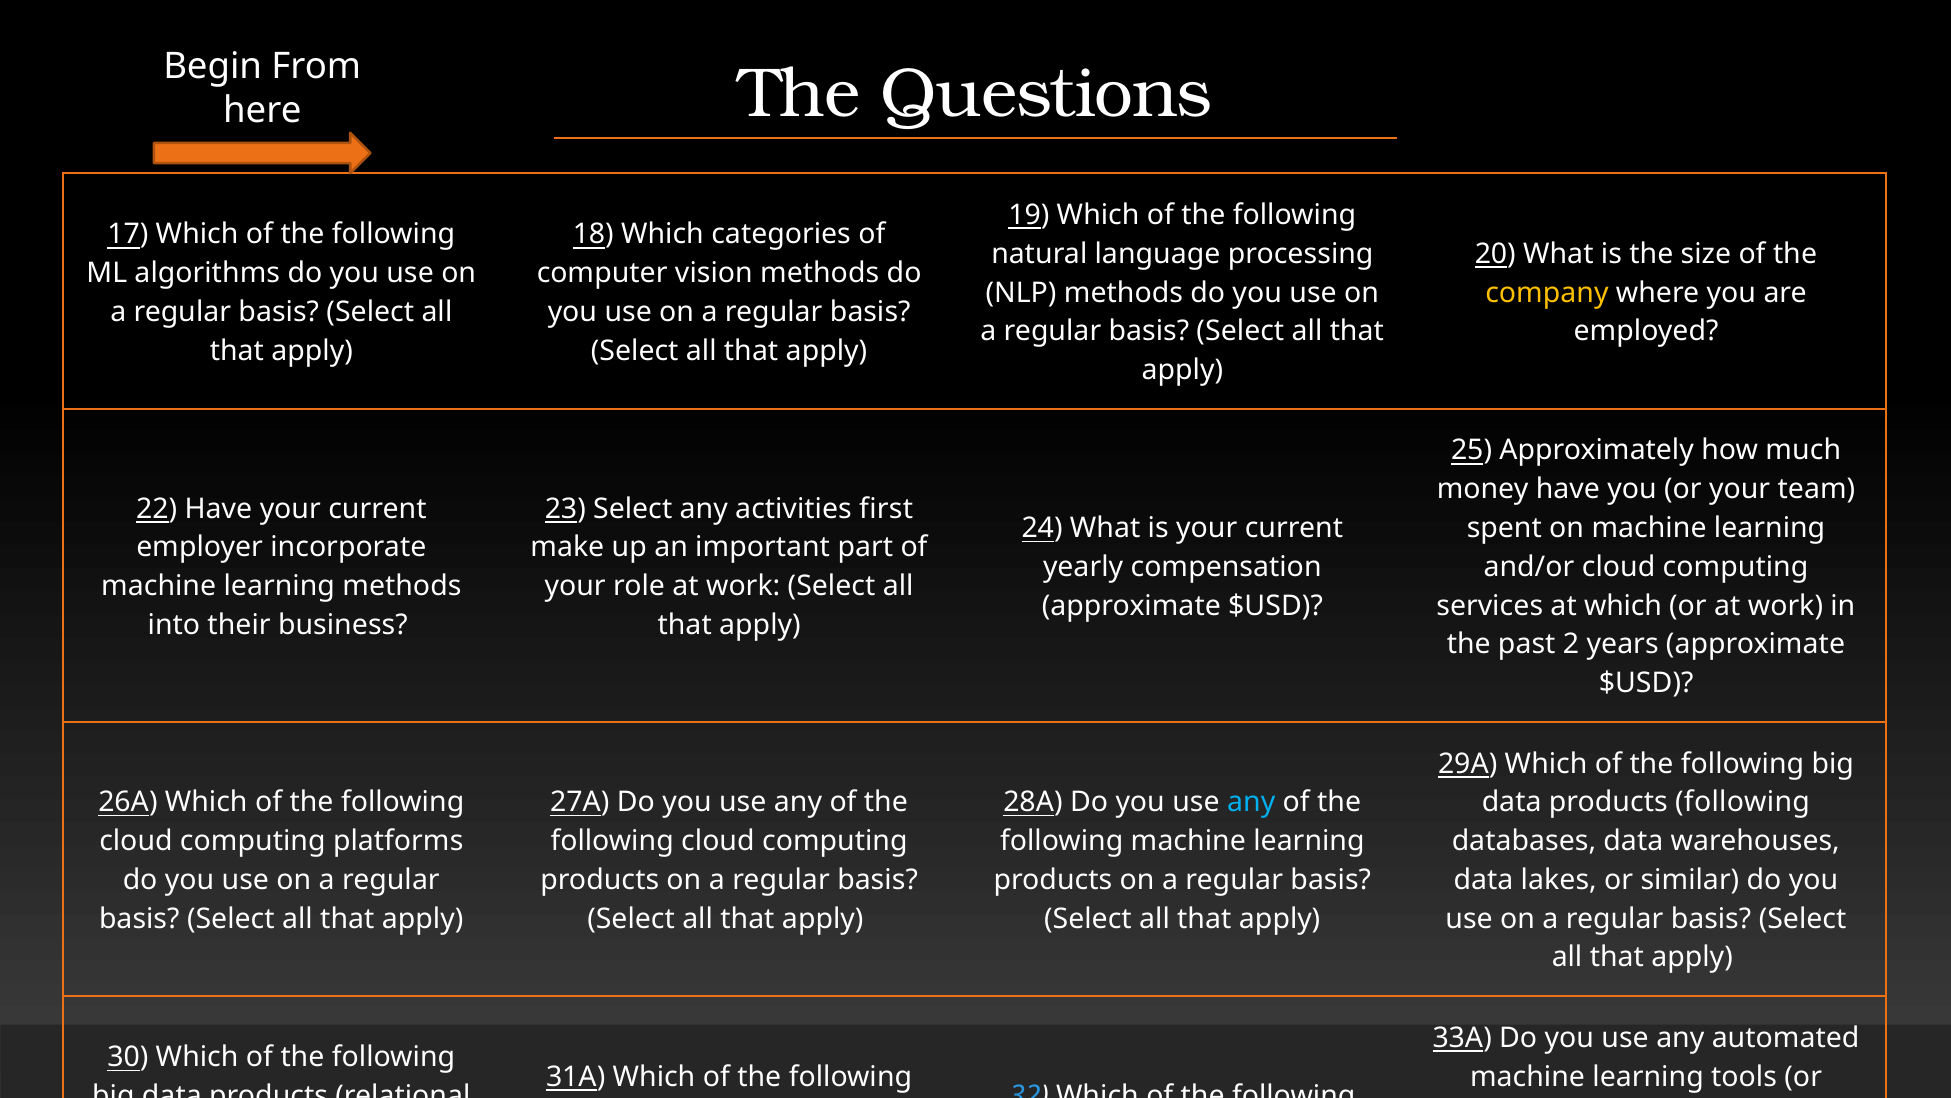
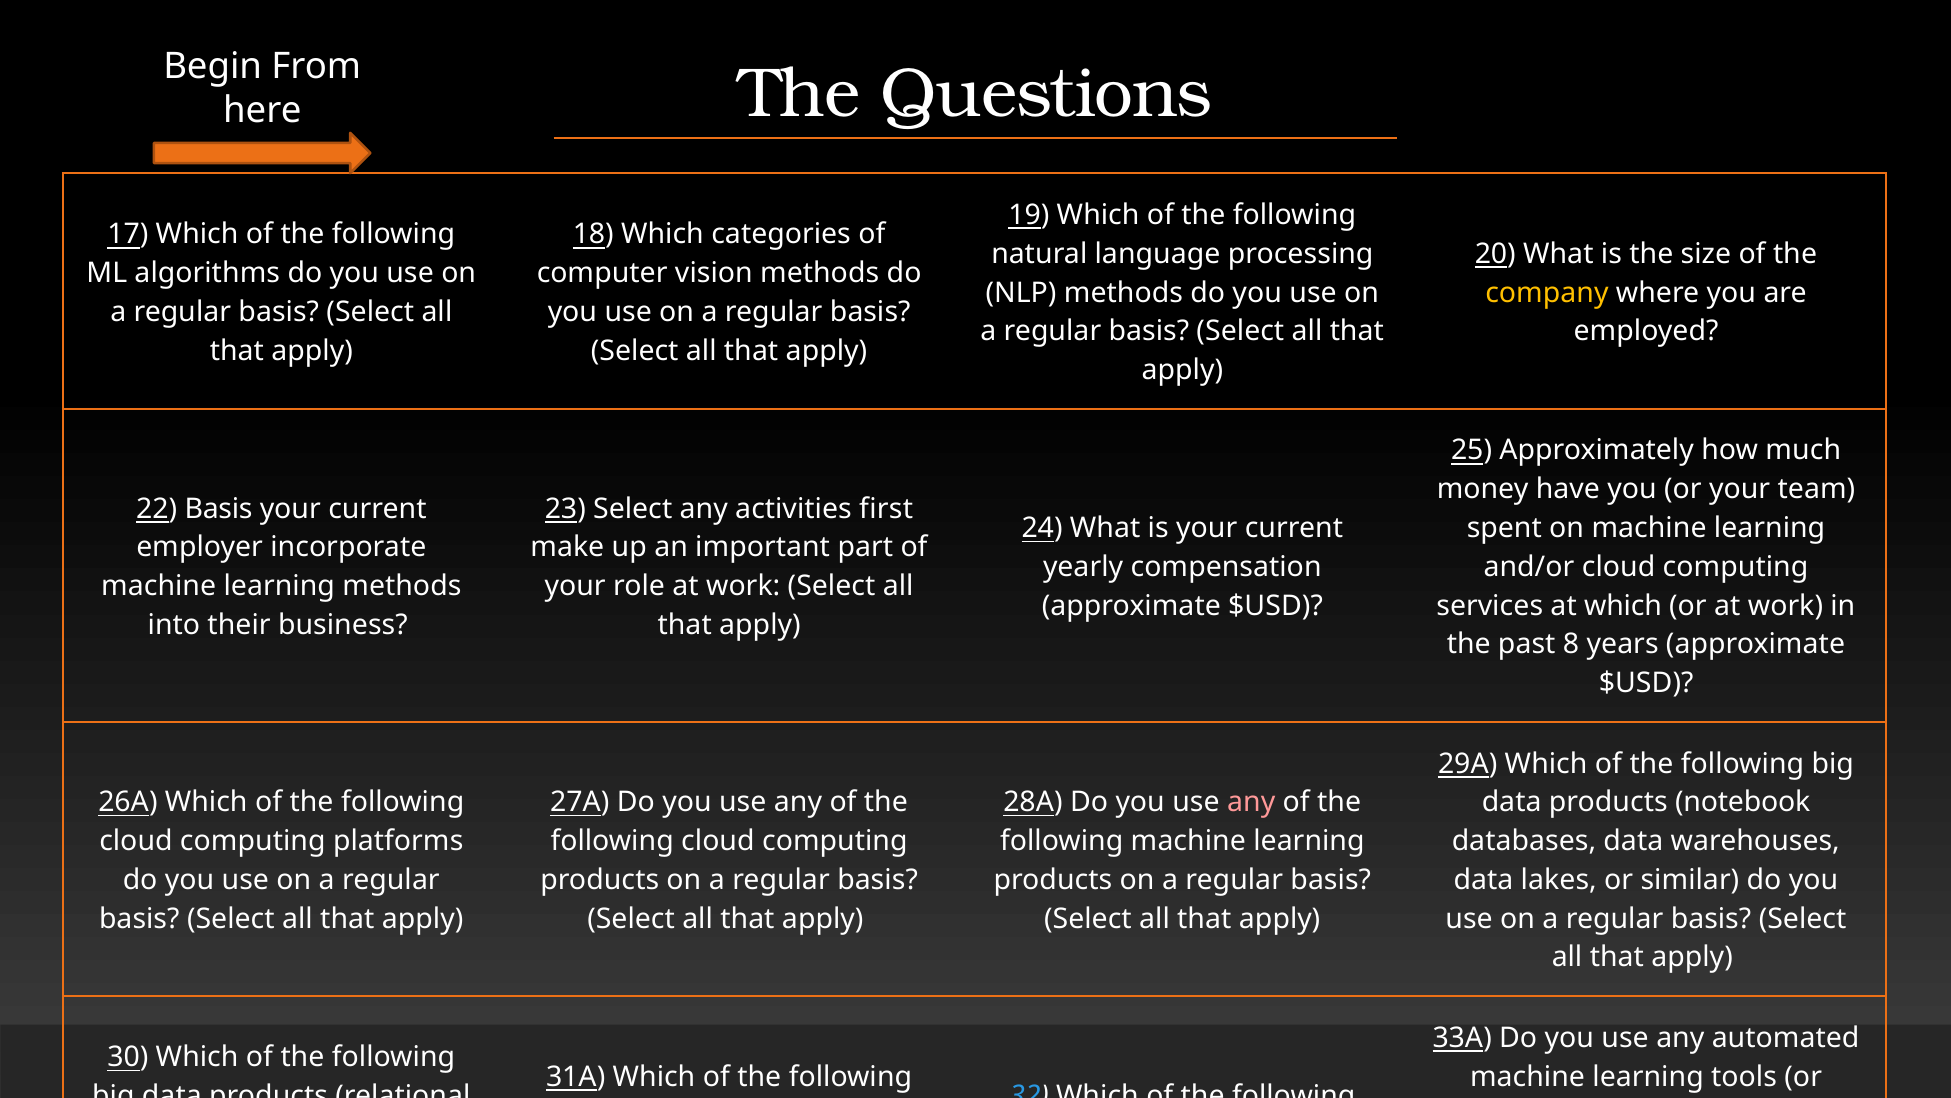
22 Have: Have -> Basis
2: 2 -> 8
any at (1251, 802) colour: light blue -> pink
products following: following -> notebook
